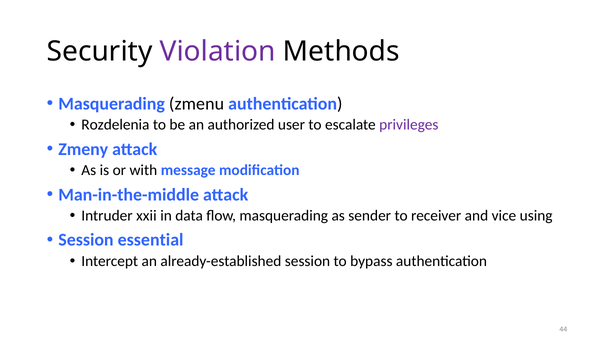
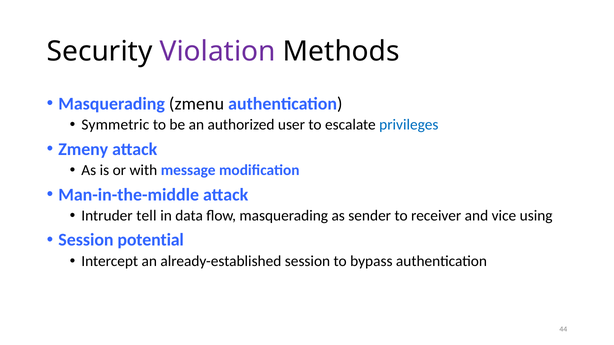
Rozdelenia: Rozdelenia -> Symmetric
privileges colour: purple -> blue
xxii: xxii -> tell
essential: essential -> potential
